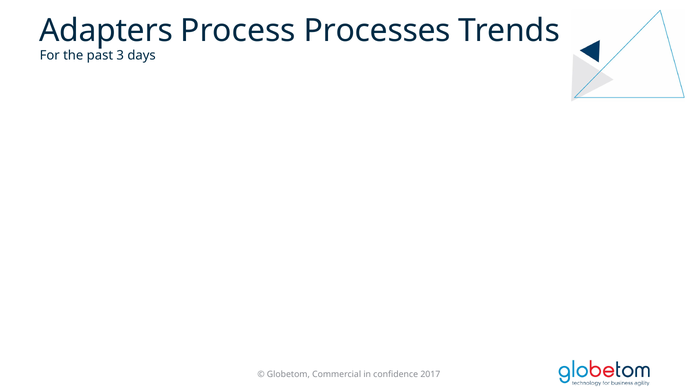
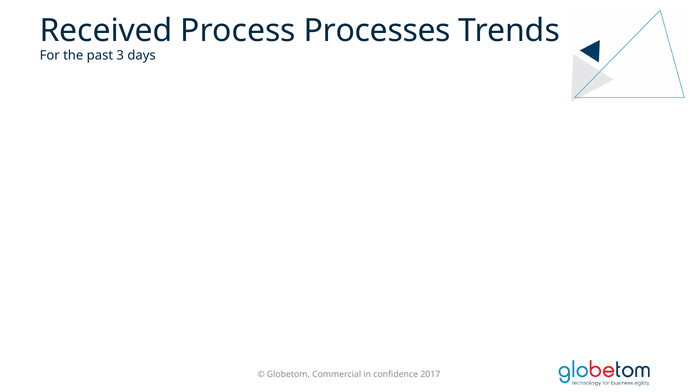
Adapters: Adapters -> Received
